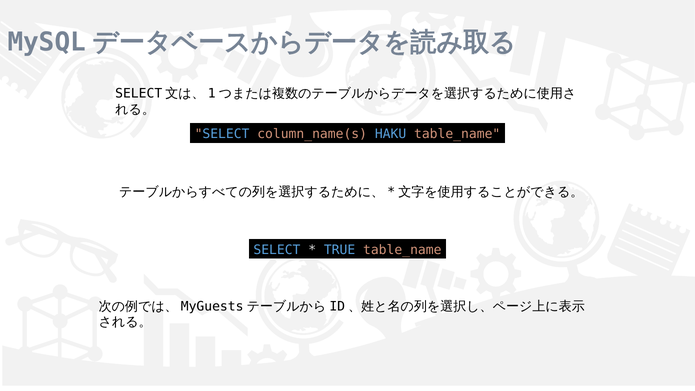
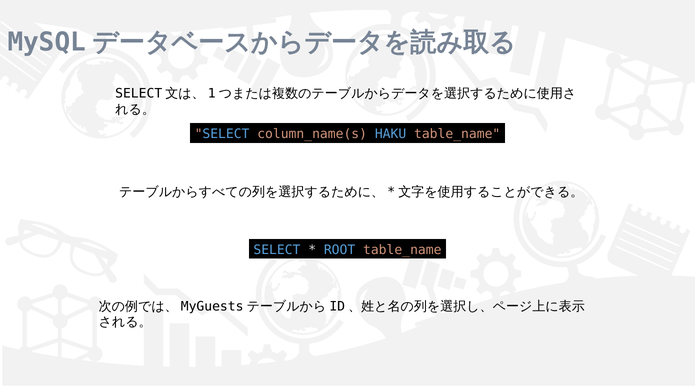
TRUE: TRUE -> ROOT
